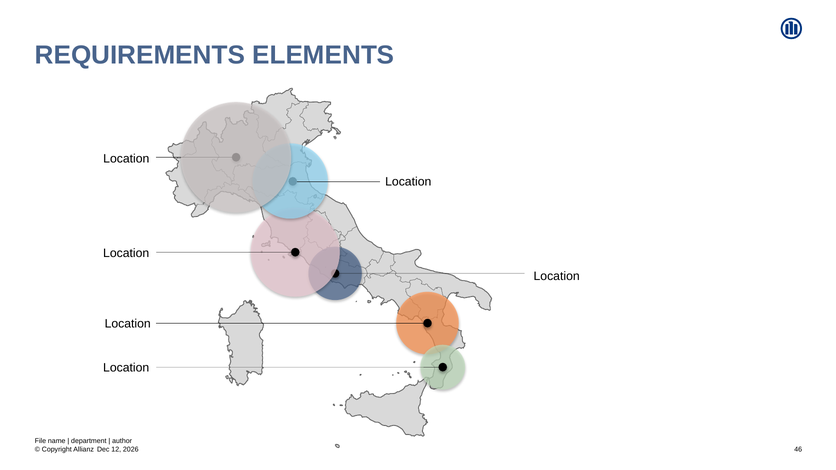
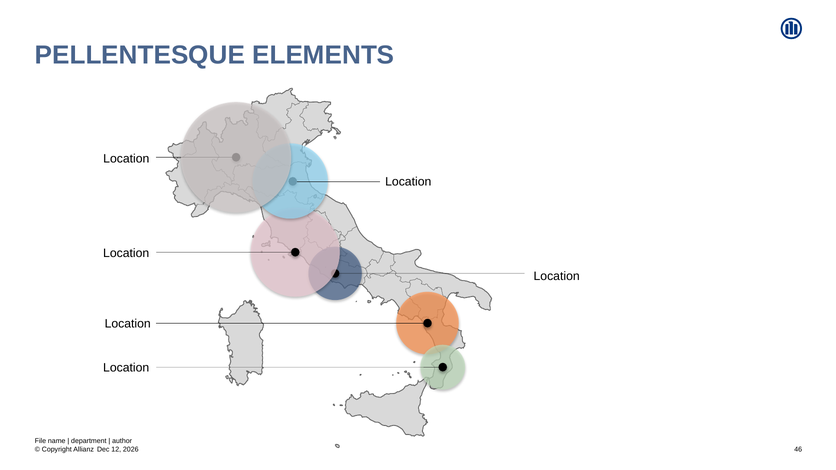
REQUIREMENTS: REQUIREMENTS -> PELLENTESQUE
